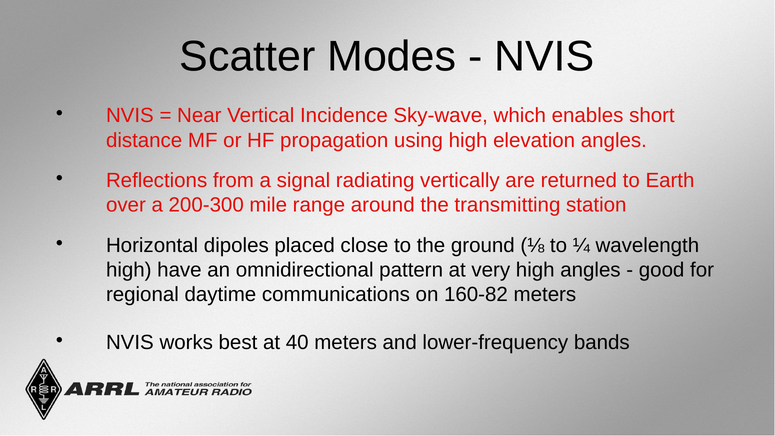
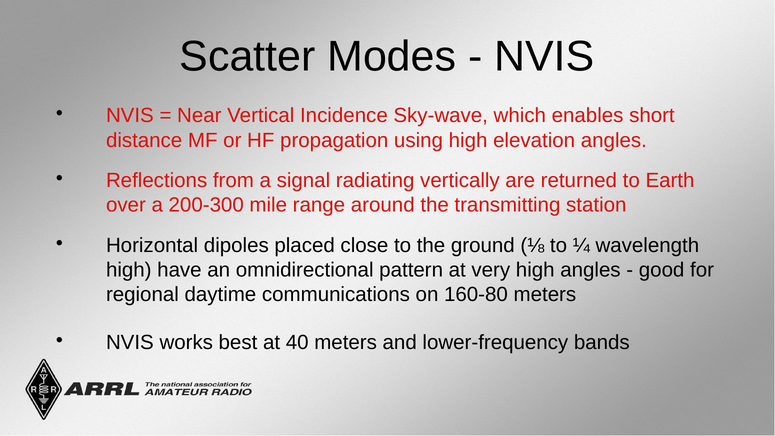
160-82: 160-82 -> 160-80
